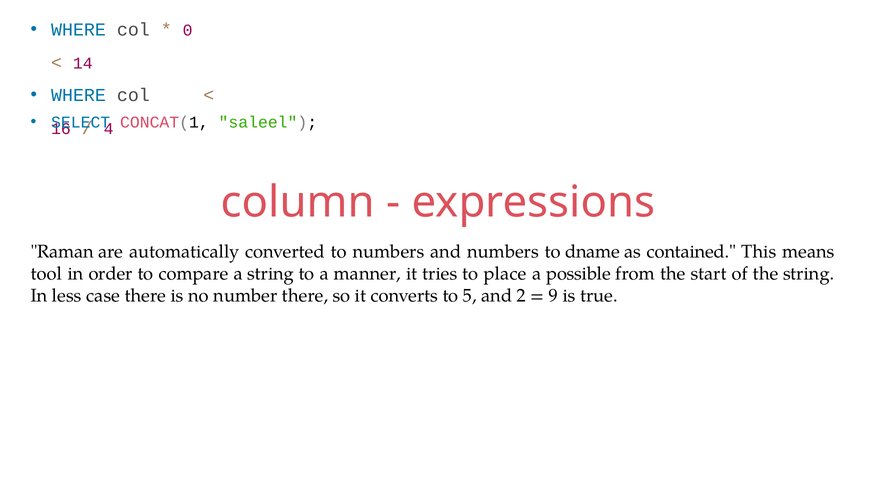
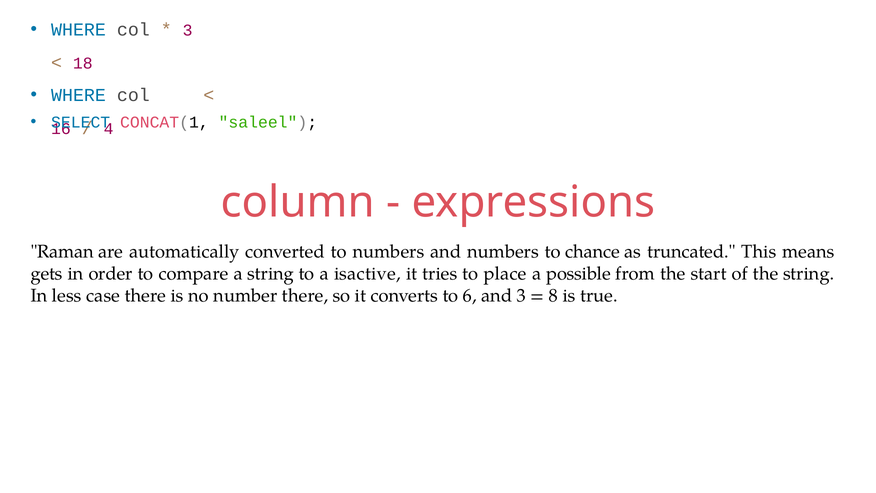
0 at (188, 30): 0 -> 3
14: 14 -> 18
dname: dname -> chance
contained: contained -> truncated
tool: tool -> gets
manner: manner -> isactive
5: 5 -> 6
and 2: 2 -> 3
9: 9 -> 8
